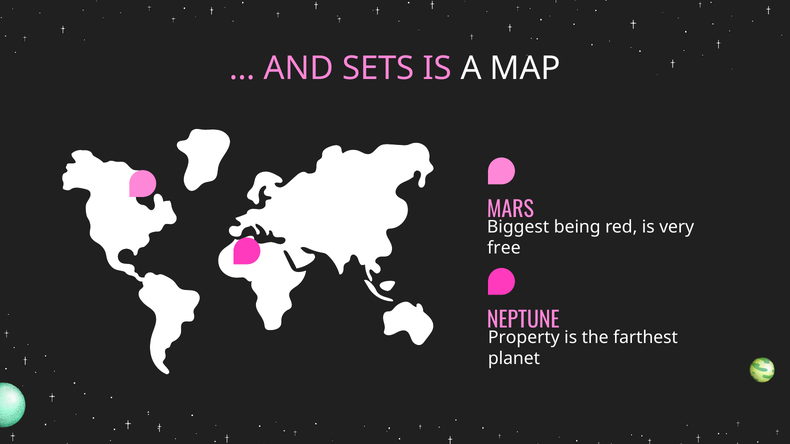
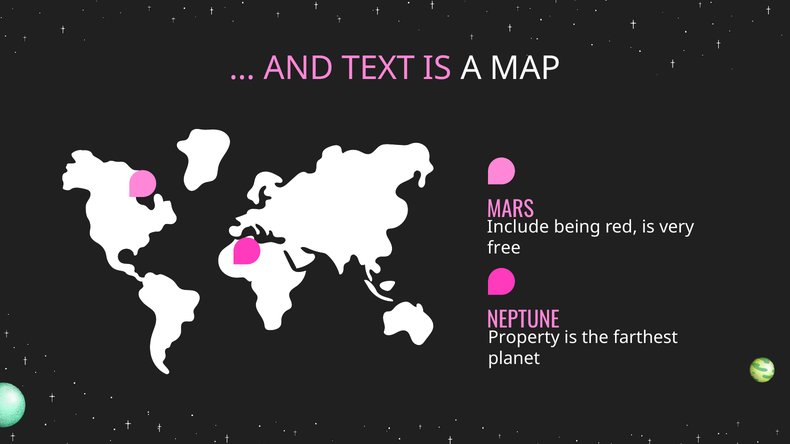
SETS: SETS -> TEXT
Biggest: Biggest -> Include
